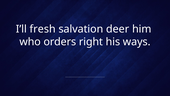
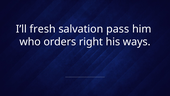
deer: deer -> pass
